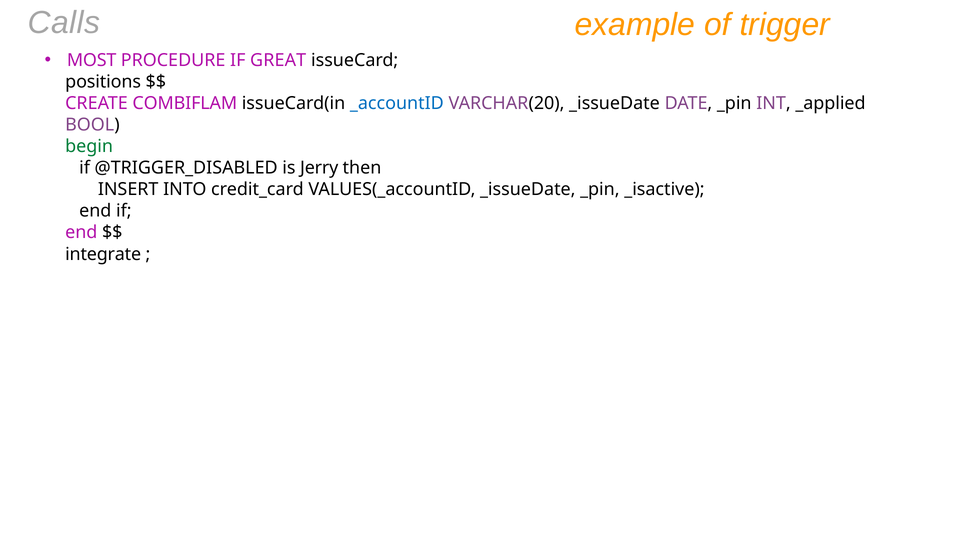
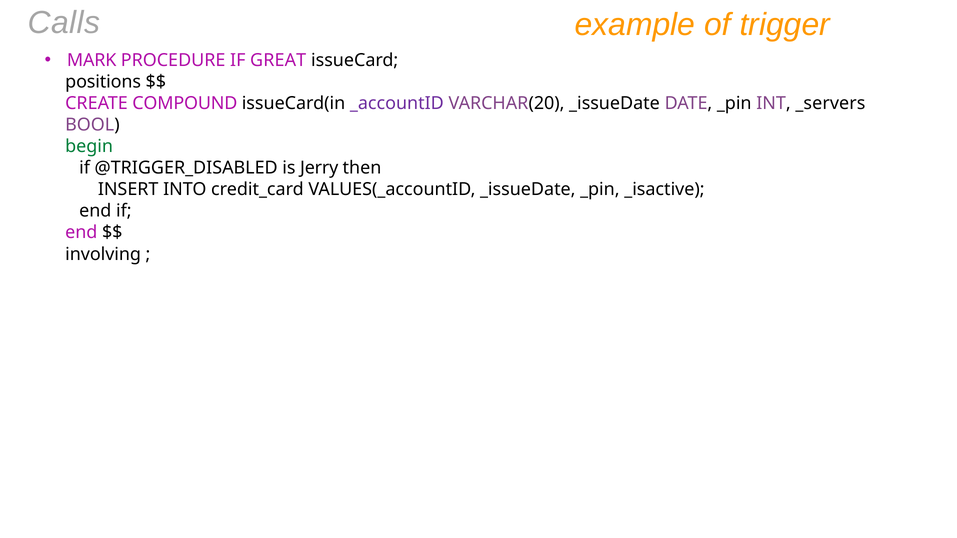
MOST: MOST -> MARK
COMBIFLAM: COMBIFLAM -> COMPOUND
_accountID colour: blue -> purple
_applied: _applied -> _servers
integrate: integrate -> involving
